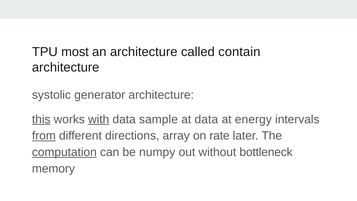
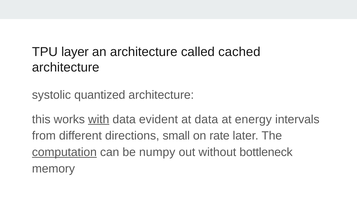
most: most -> layer
contain: contain -> cached
generator: generator -> quantized
this underline: present -> none
sample: sample -> evident
from underline: present -> none
array: array -> small
